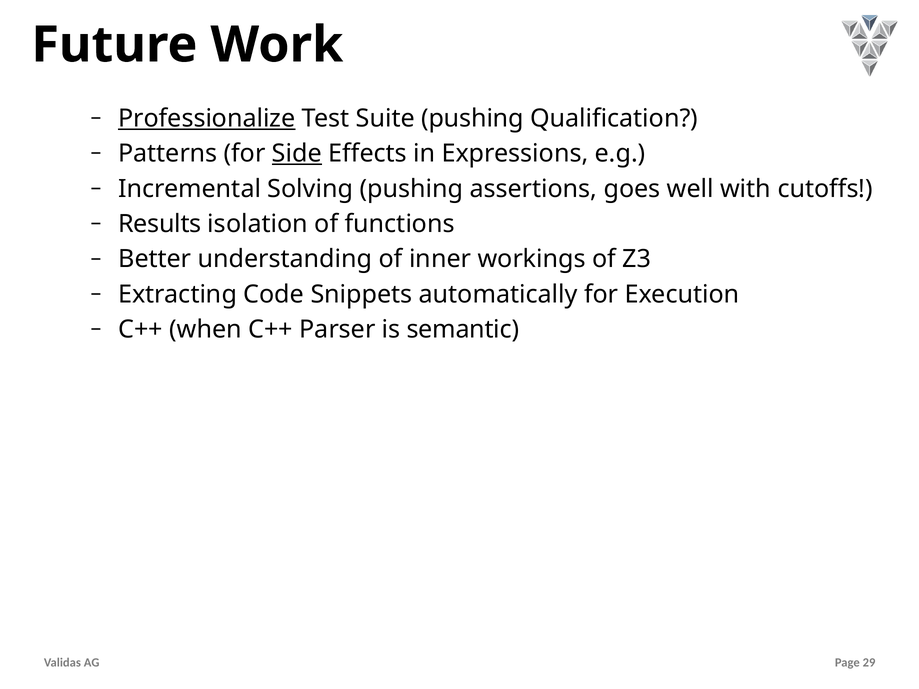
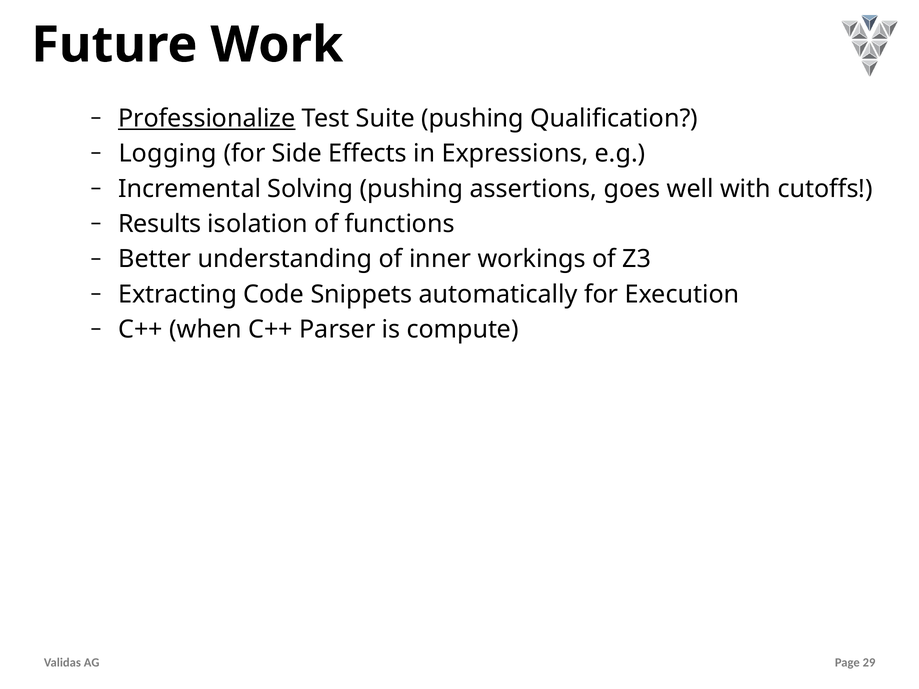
Patterns: Patterns -> Logging
Side underline: present -> none
semantic: semantic -> compute
